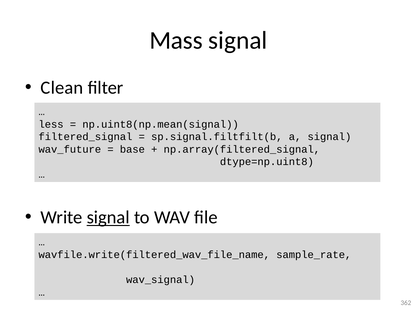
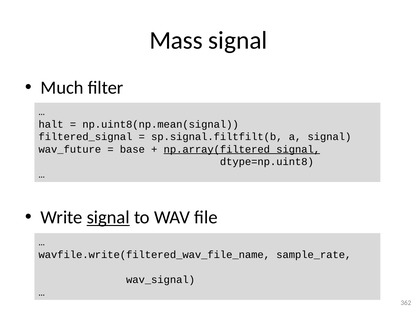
Clean: Clean -> Much
less: less -> halt
np.array(filtered_signal underline: none -> present
